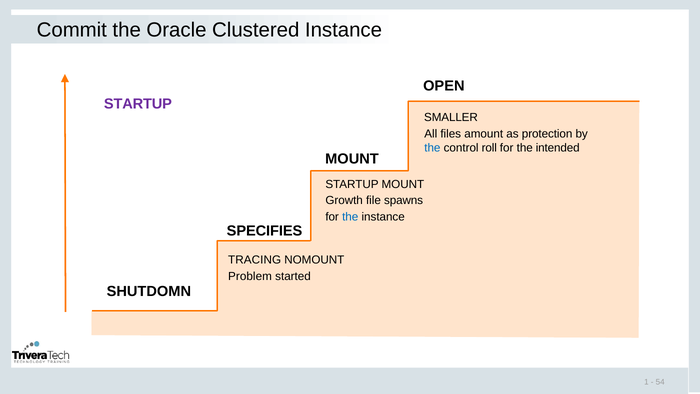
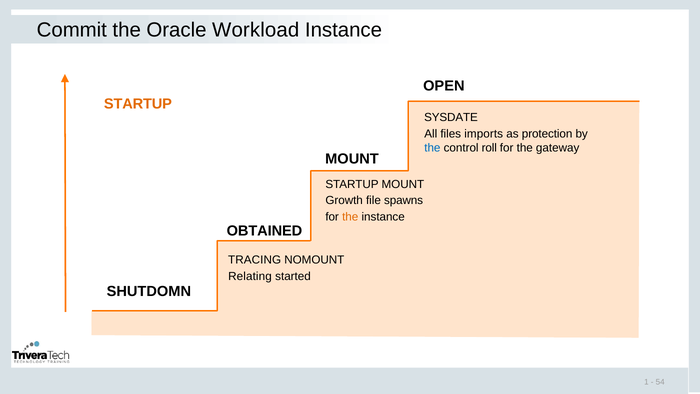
Clustered: Clustered -> Workload
STARTUP at (138, 104) colour: purple -> orange
SMALLER: SMALLER -> SYSDATE
amount: amount -> imports
intended: intended -> gateway
the at (350, 217) colour: blue -> orange
SPECIFIES: SPECIFIES -> OBTAINED
Problem: Problem -> Relating
